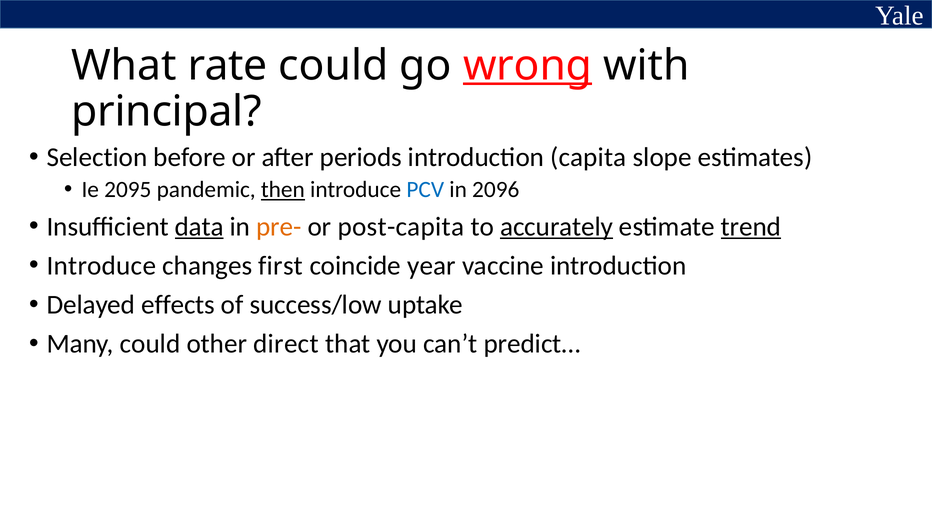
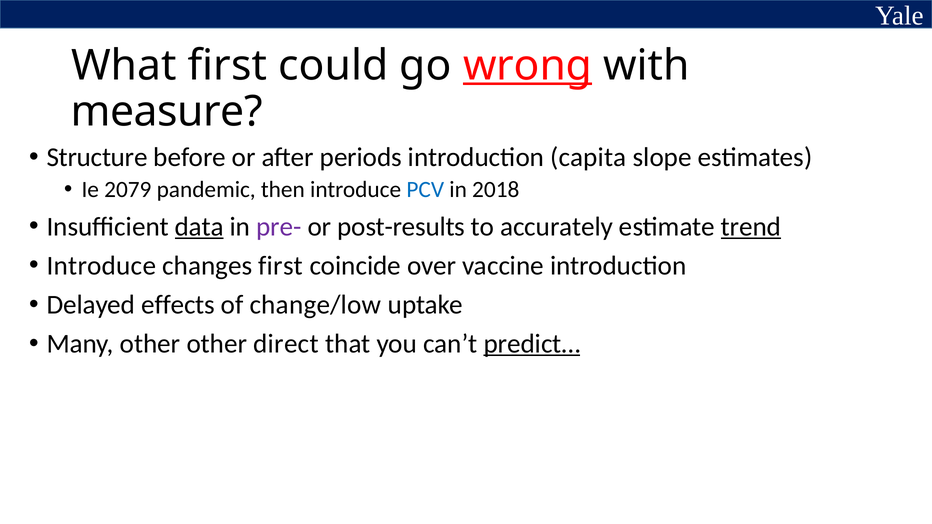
What rate: rate -> first
principal: principal -> measure
Selection: Selection -> Structure
2095: 2095 -> 2079
then underline: present -> none
2096: 2096 -> 2018
pre- colour: orange -> purple
post-capita: post-capita -> post-results
accurately underline: present -> none
year: year -> over
success/low: success/low -> change/low
Many could: could -> other
predict… underline: none -> present
